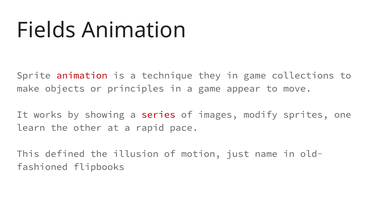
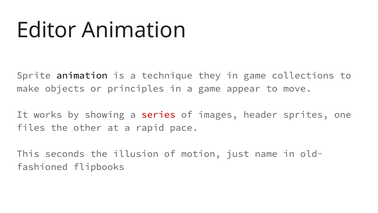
Fields: Fields -> Editor
animation at (82, 75) colour: red -> black
modify: modify -> header
learn: learn -> files
defined: defined -> seconds
